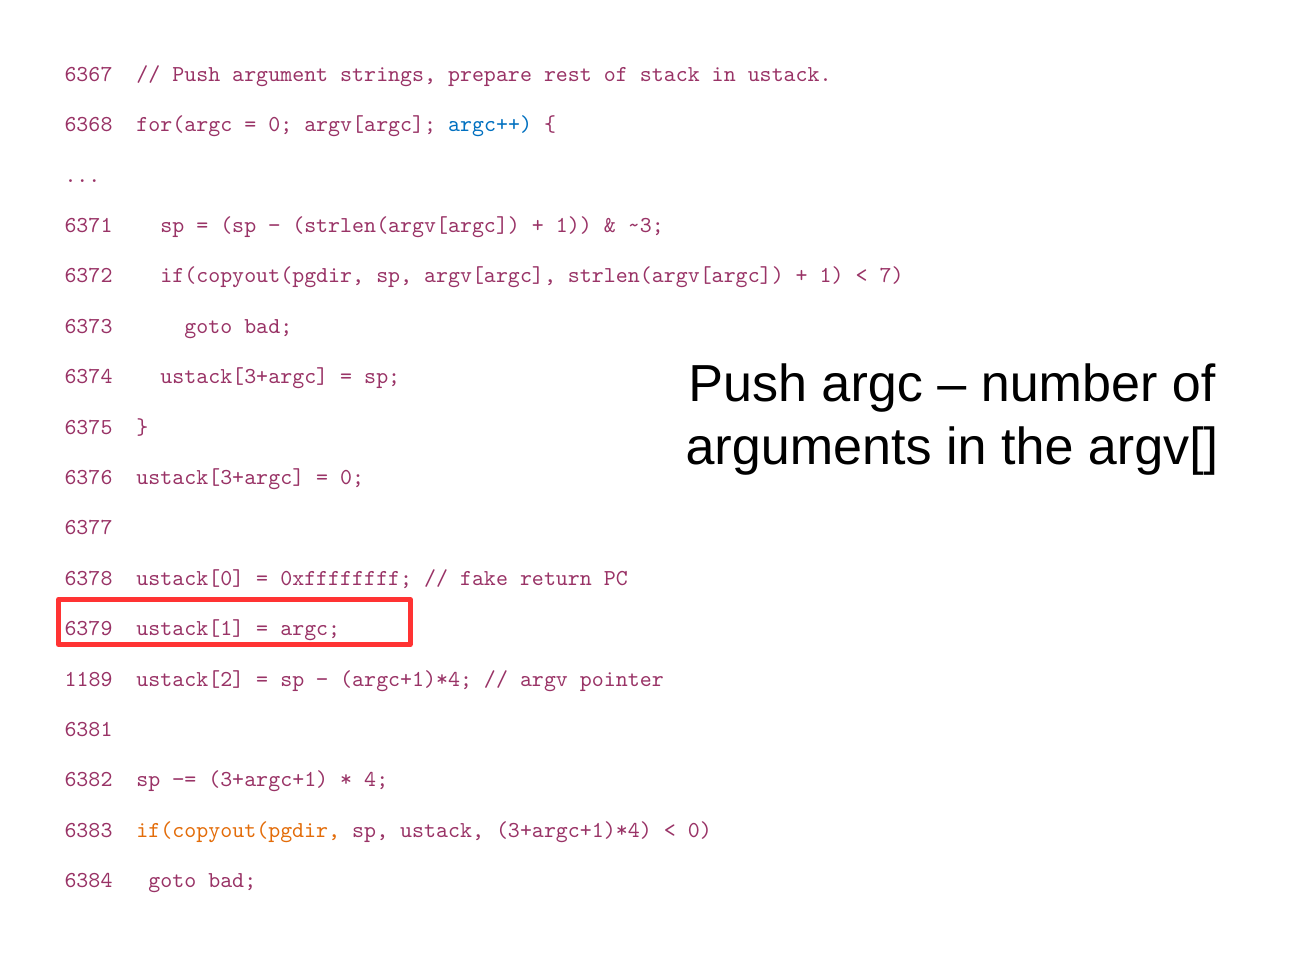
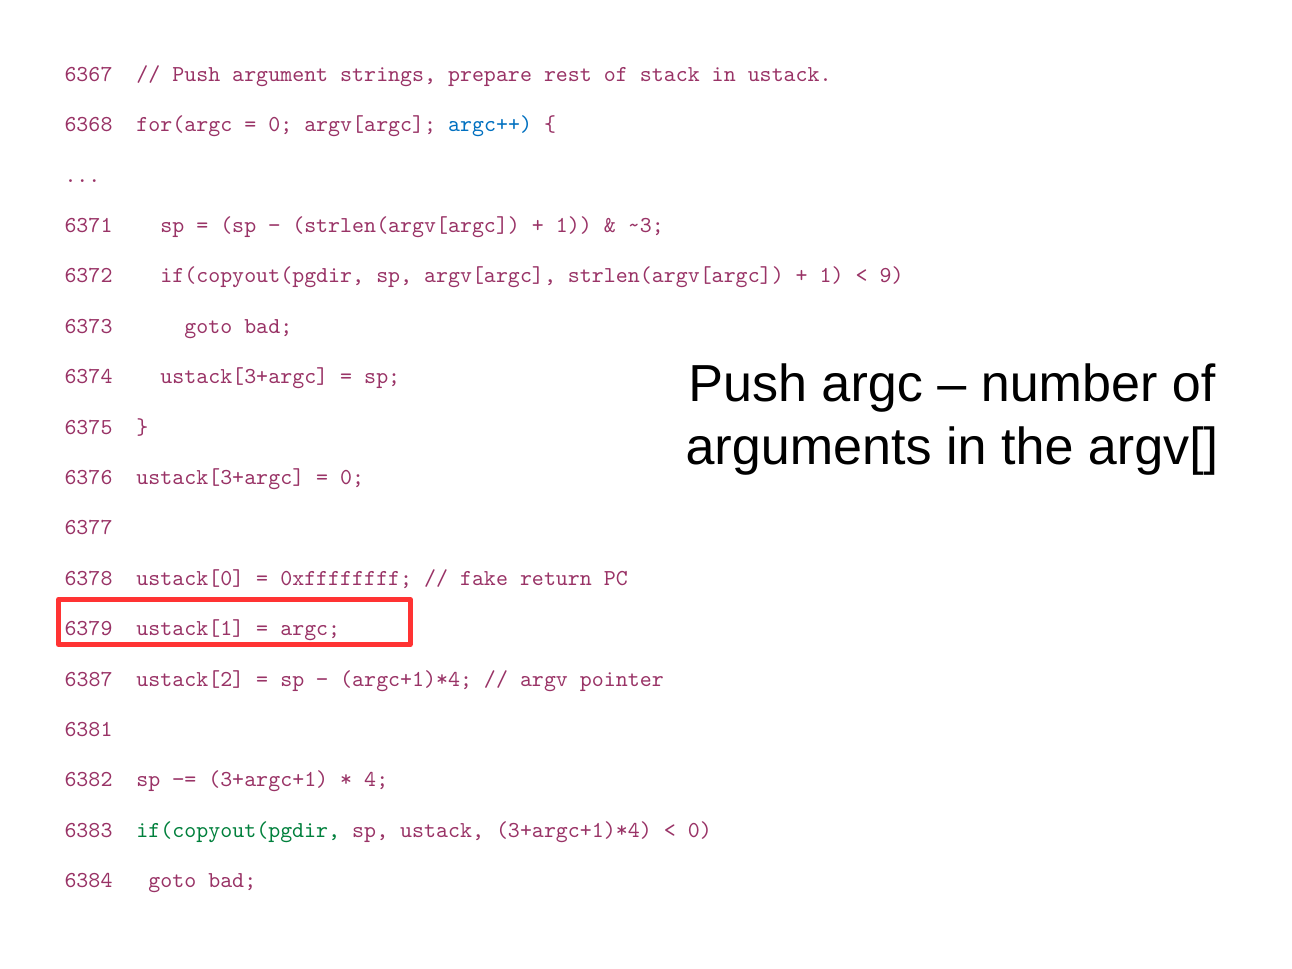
7: 7 -> 9
1189: 1189 -> 6387
if(copyout(pgdir at (238, 830) colour: orange -> green
